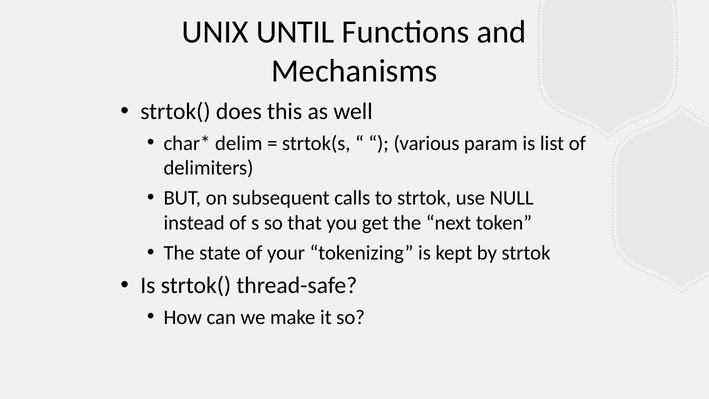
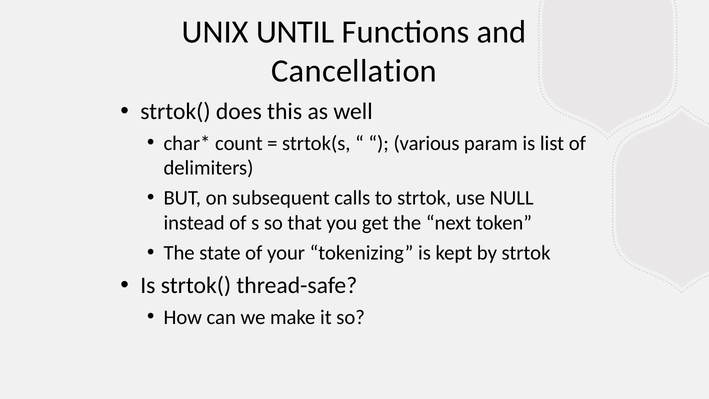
Mechanisms: Mechanisms -> Cancellation
delim: delim -> count
